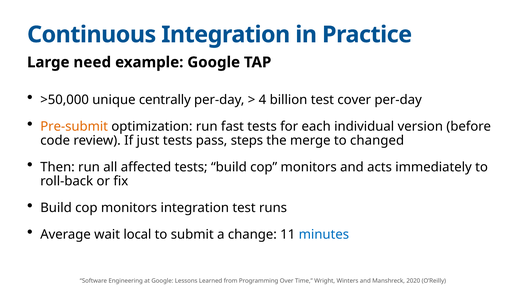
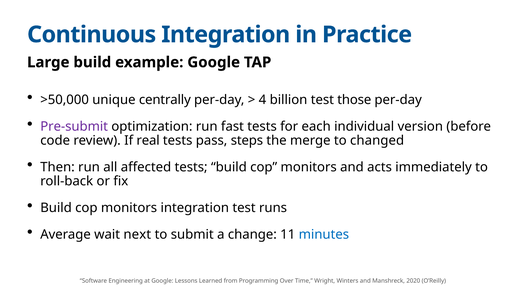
Large need: need -> build
cover: cover -> those
Pre-submit colour: orange -> purple
just: just -> real
local: local -> next
